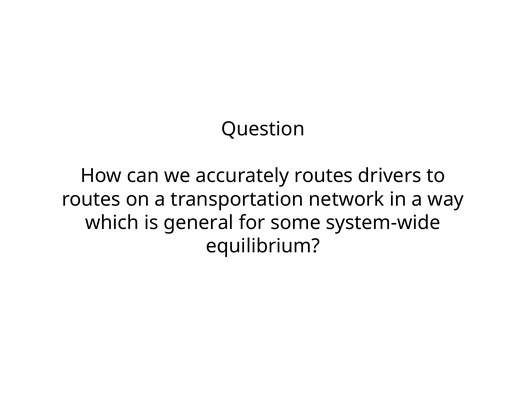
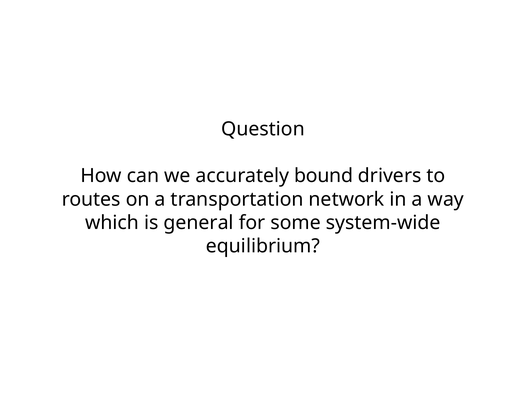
accurately routes: routes -> bound
